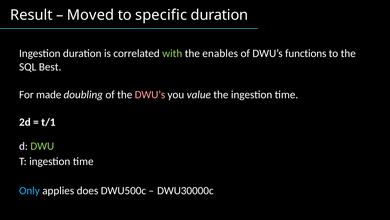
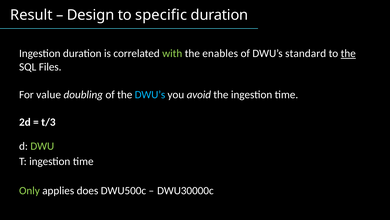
Moved: Moved -> Design
functions: functions -> standard
the at (348, 53) underline: none -> present
Best: Best -> Files
made: made -> value
DWU’s at (150, 94) colour: pink -> light blue
value: value -> avoid
t/1: t/1 -> t/3
Only colour: light blue -> light green
